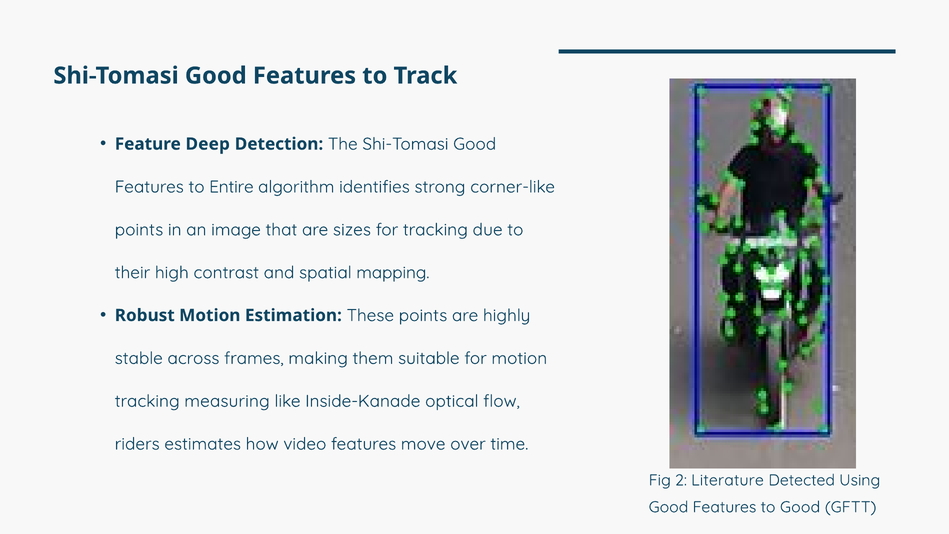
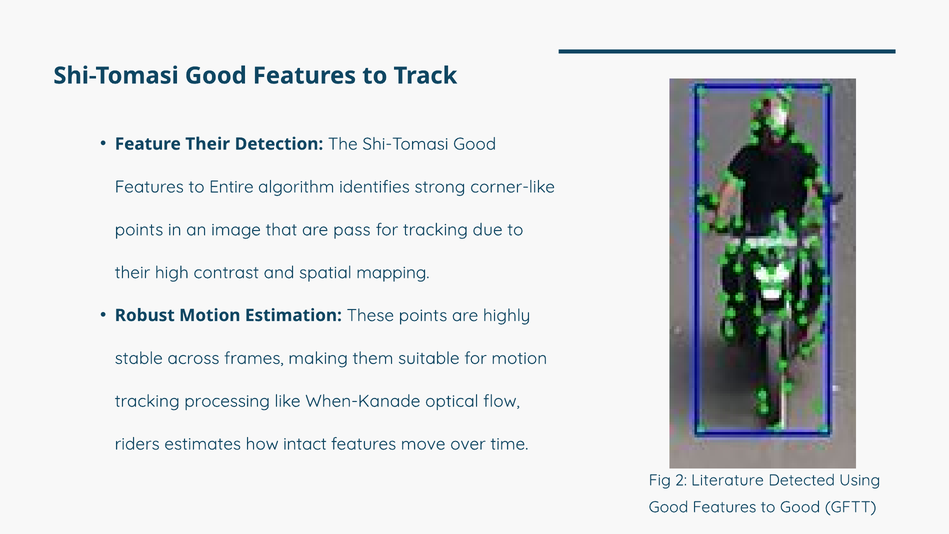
Feature Deep: Deep -> Their
sizes: sizes -> pass
measuring: measuring -> processing
Inside-Kanade: Inside-Kanade -> When-Kanade
video: video -> intact
